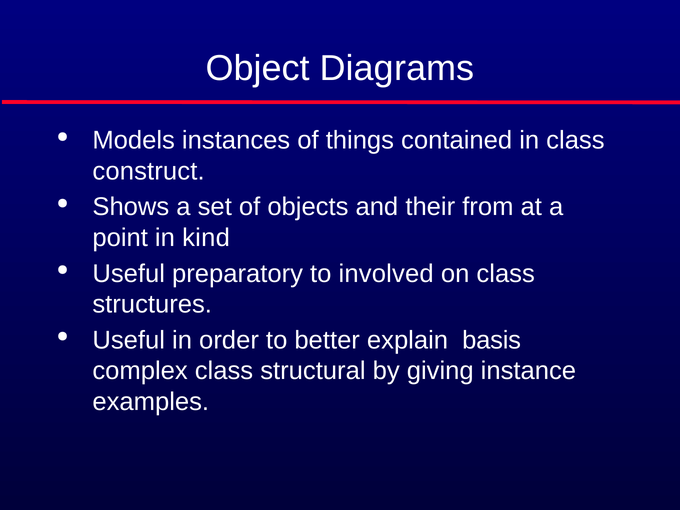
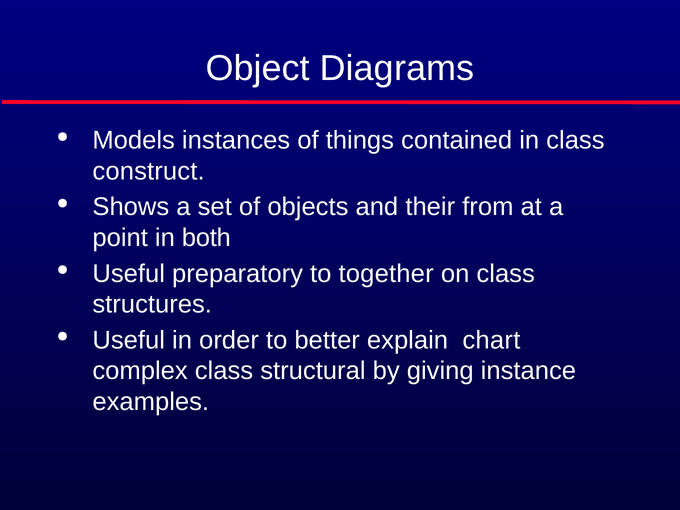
kind: kind -> both
involved: involved -> together
basis: basis -> chart
